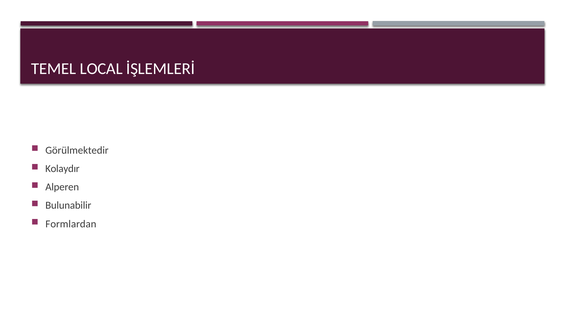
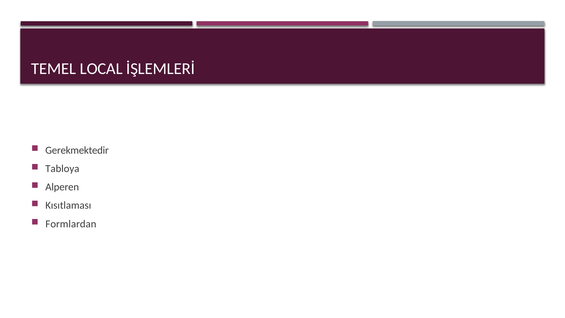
Görülmektedir: Görülmektedir -> Gerekmektedir
Kolaydır: Kolaydır -> Tabloya
Bulunabilir: Bulunabilir -> Kısıtlaması
